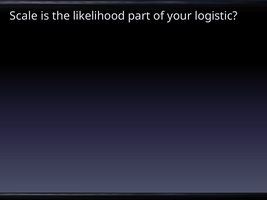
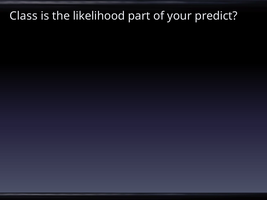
Scale: Scale -> Class
logistic: logistic -> predict
